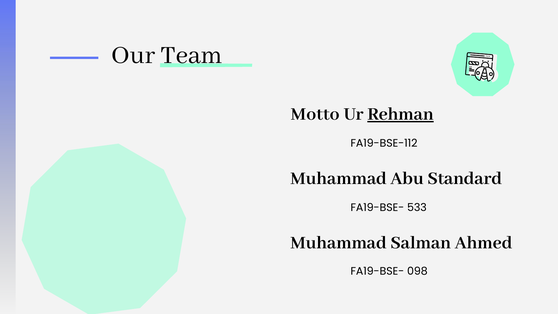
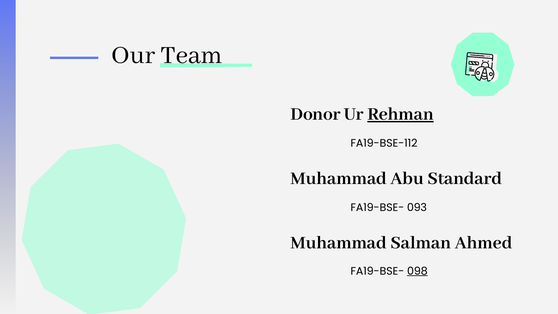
Motto: Motto -> Donor
533: 533 -> 093
098 underline: none -> present
